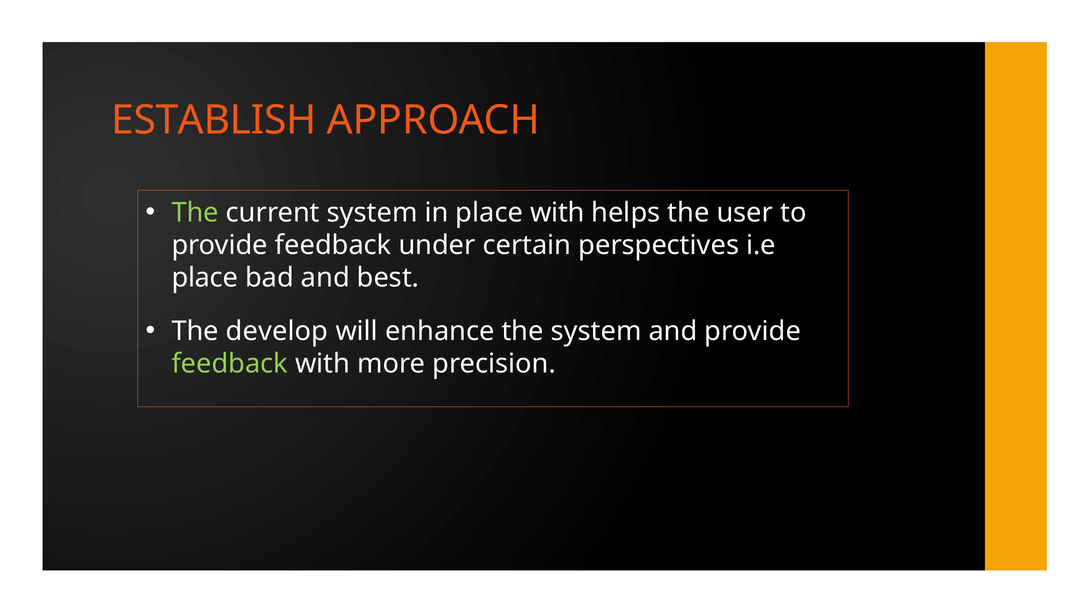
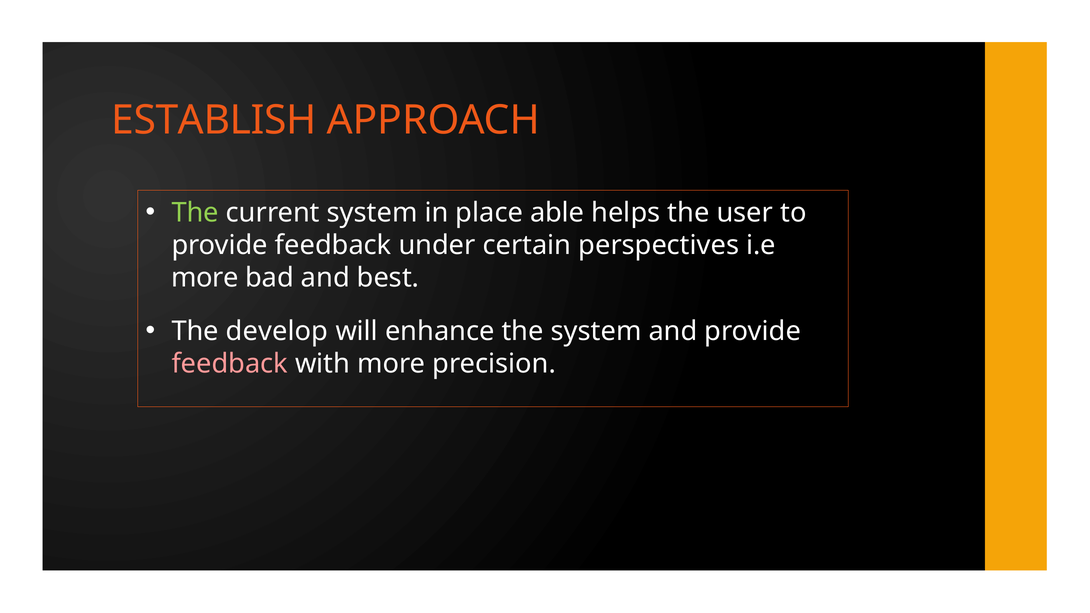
place with: with -> able
place at (205, 278): place -> more
feedback at (230, 364) colour: light green -> pink
